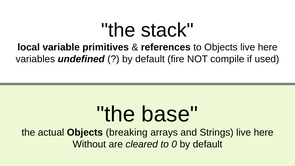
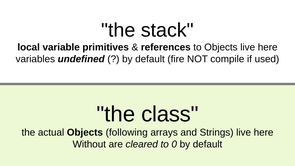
base: base -> class
breaking: breaking -> following
